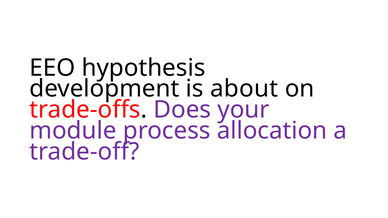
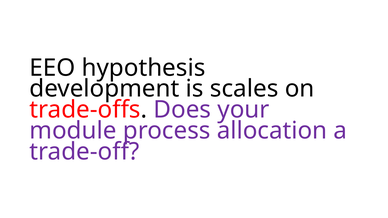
about: about -> scales
